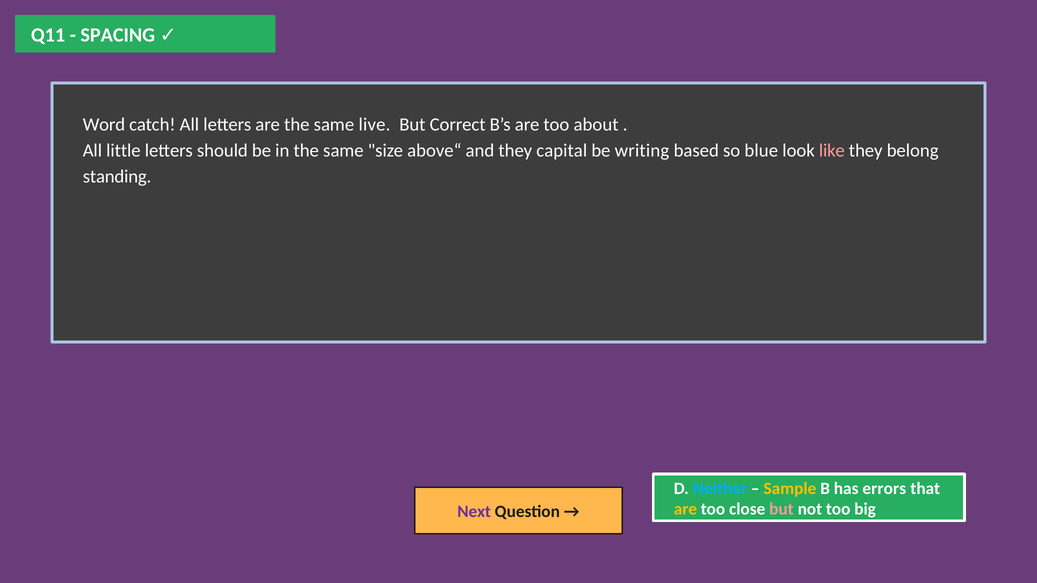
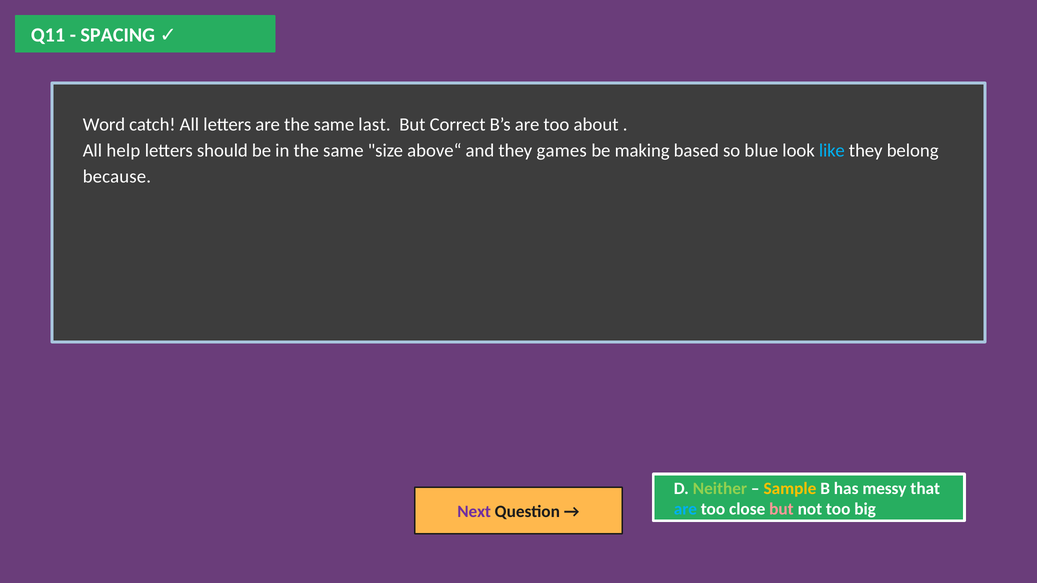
live: live -> last
little: little -> help
capital: capital -> games
writing: writing -> making
like colour: pink -> light blue
standing: standing -> because
Neither colour: light blue -> light green
errors: errors -> messy
are at (685, 509) colour: yellow -> light blue
